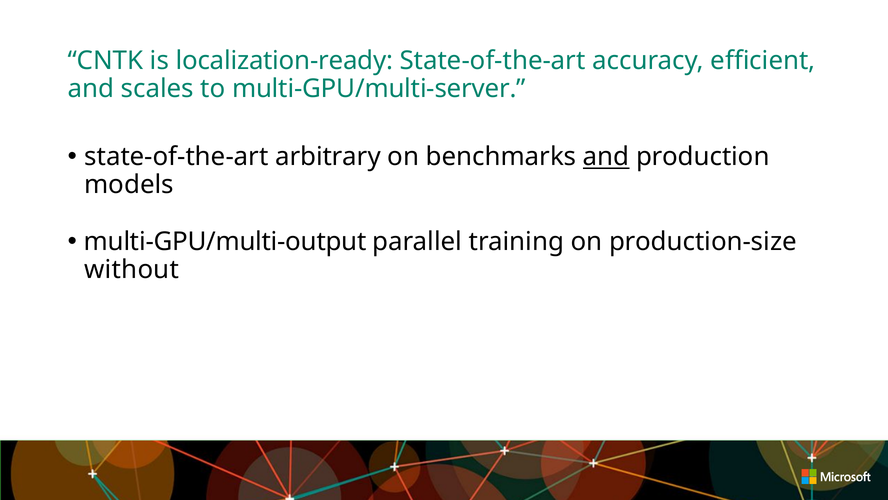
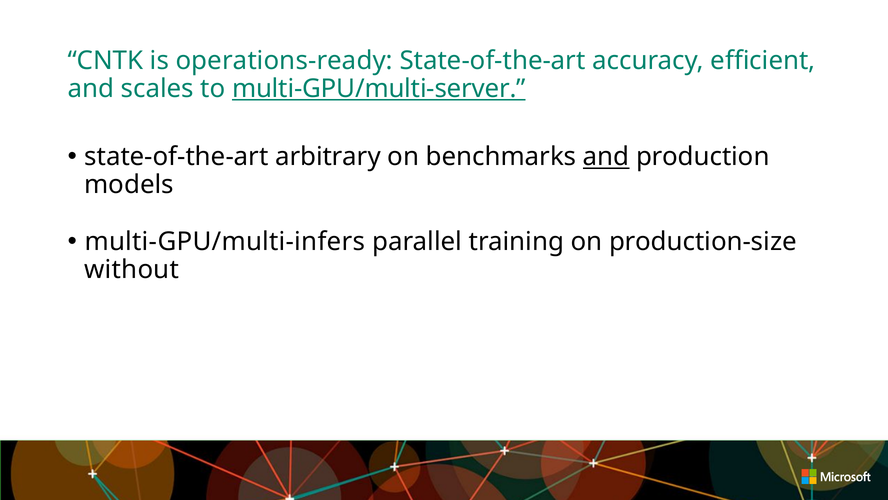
localization-ready: localization-ready -> operations-ready
multi-GPU/multi-server underline: none -> present
multi-GPU/multi-output: multi-GPU/multi-output -> multi-GPU/multi-infers
